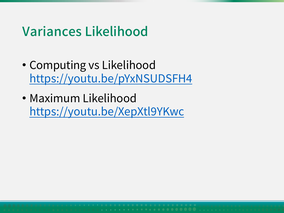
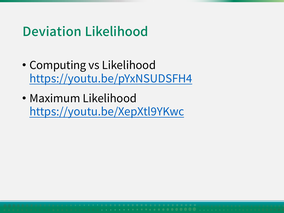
Variances: Variances -> Deviation
